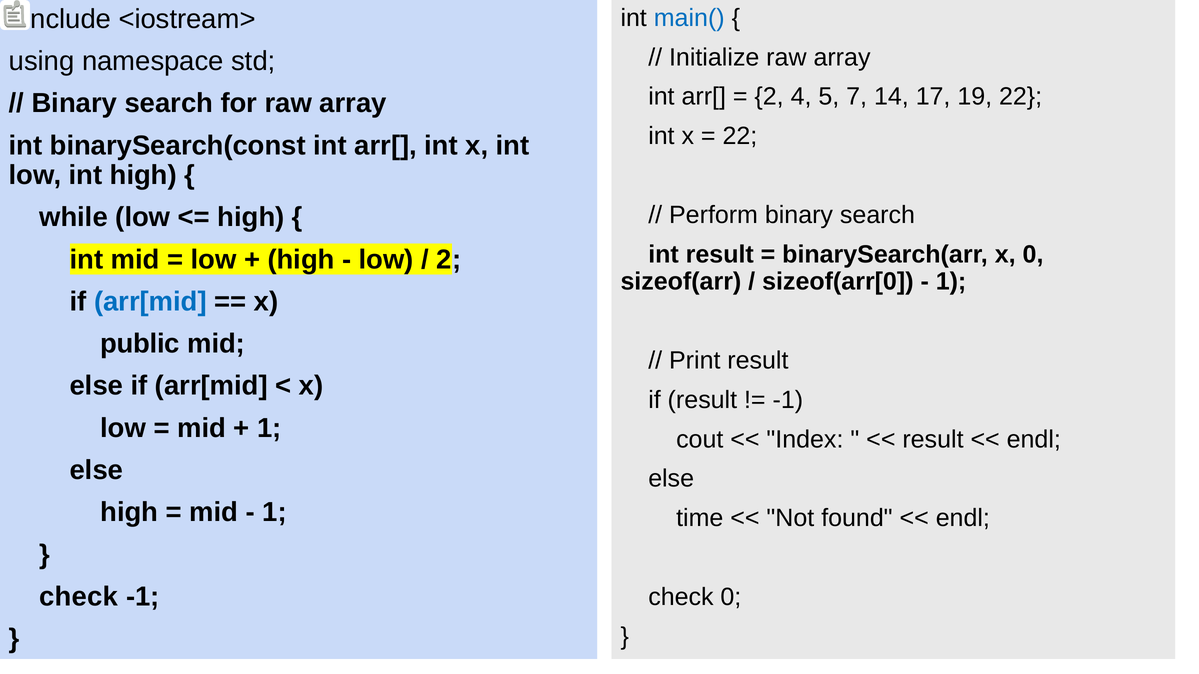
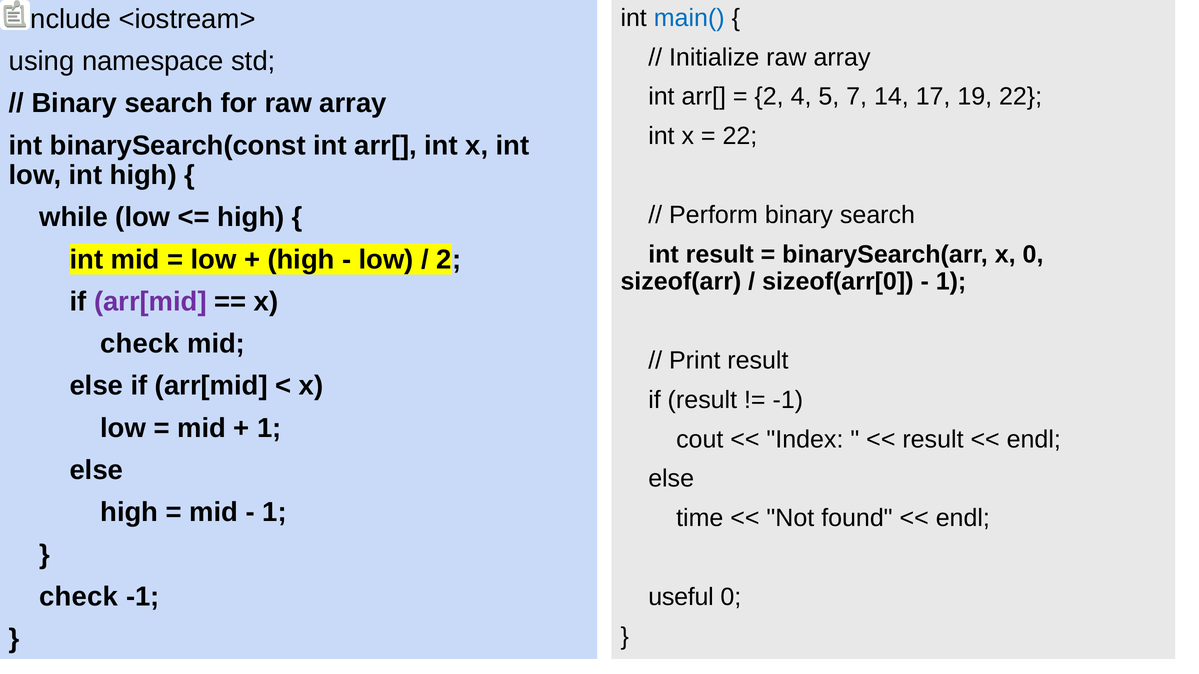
arr[mid at (150, 302) colour: blue -> purple
public at (140, 344): public -> check
check at (681, 597): check -> useful
